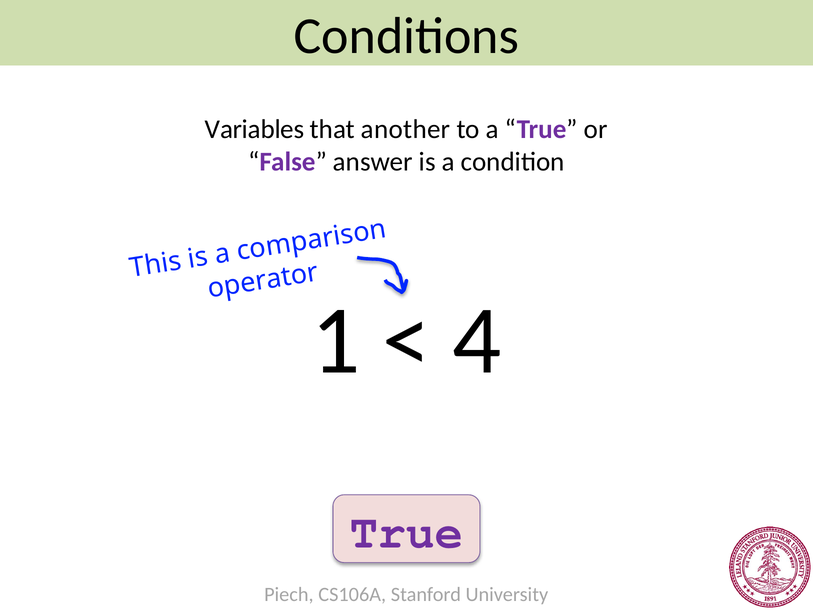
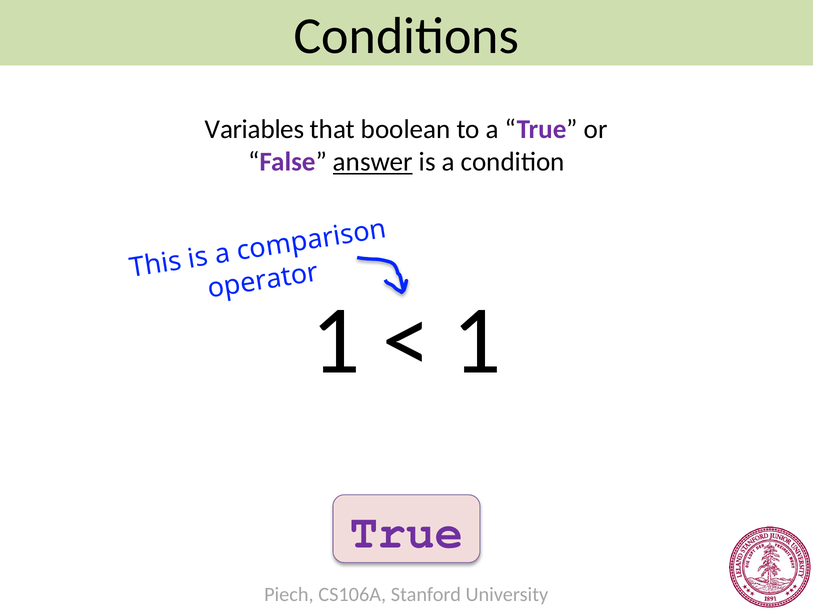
another: another -> boolean
answer underline: none -> present
4 at (477, 340): 4 -> 1
